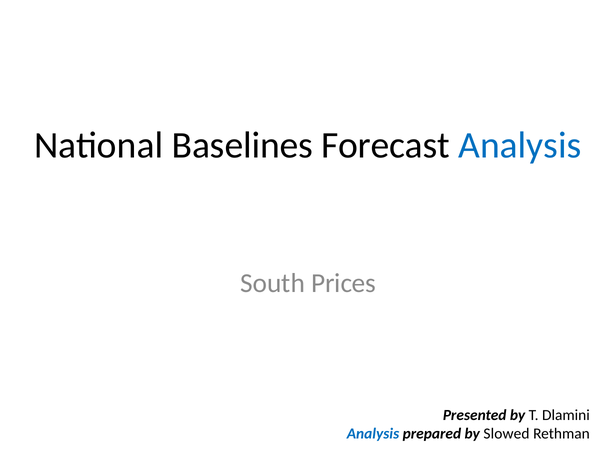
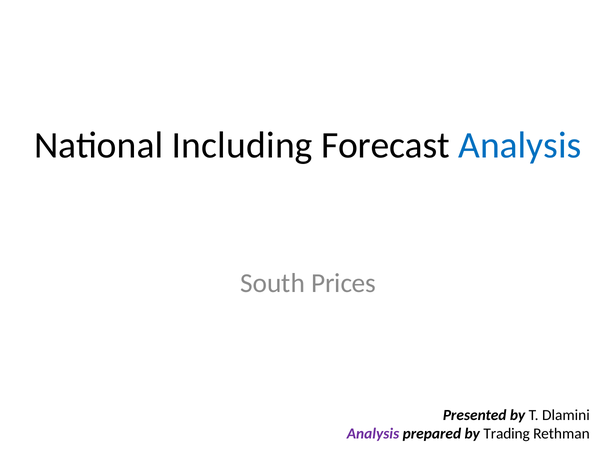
Baselines: Baselines -> Including
Analysis at (373, 433) colour: blue -> purple
Slowed: Slowed -> Trading
